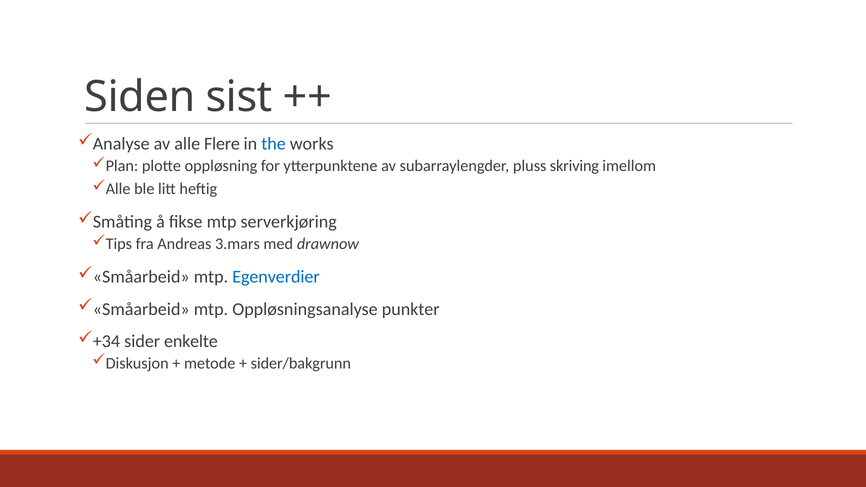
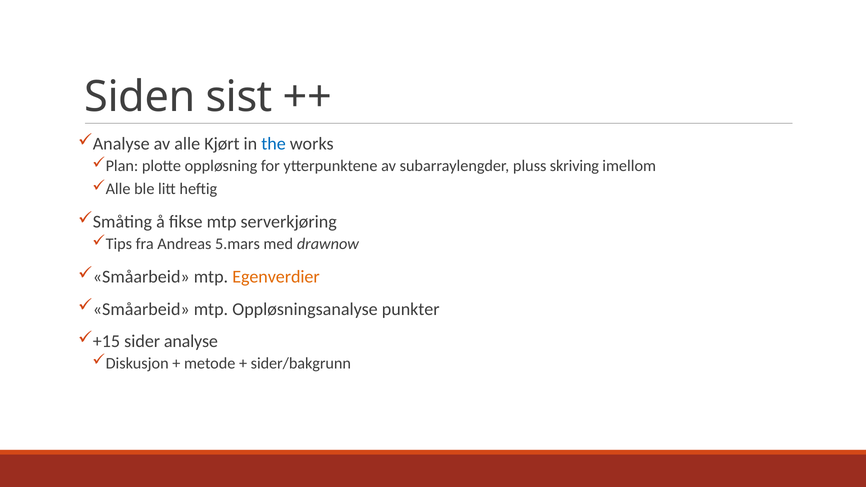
Flere: Flere -> Kjørt
3.mars: 3.mars -> 5.mars
Egenverdier colour: blue -> orange
+34: +34 -> +15
sider enkelte: enkelte -> analyse
